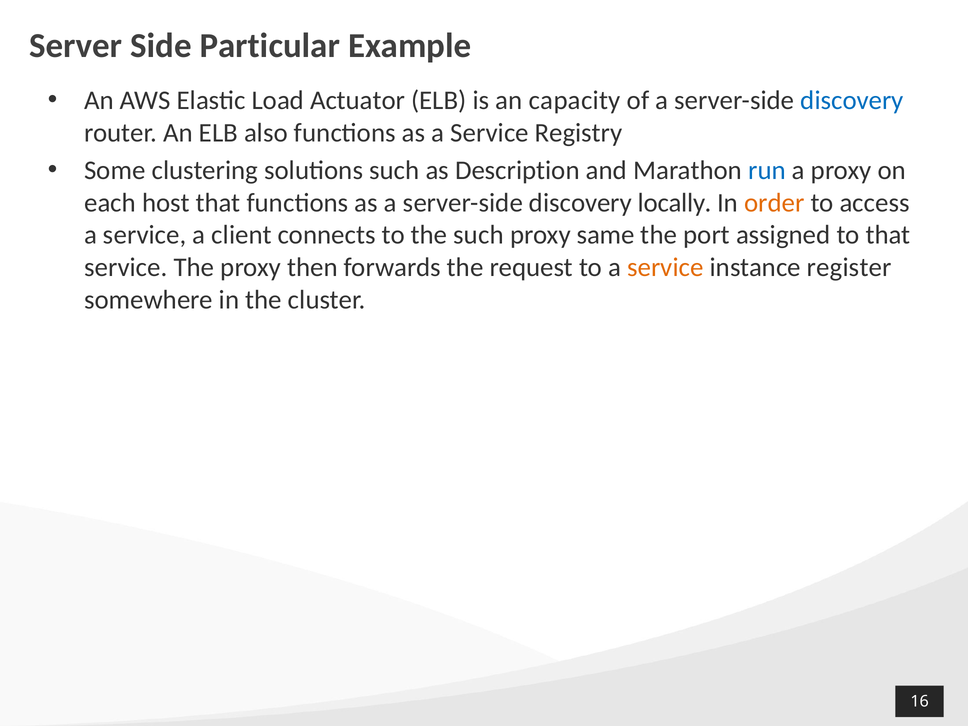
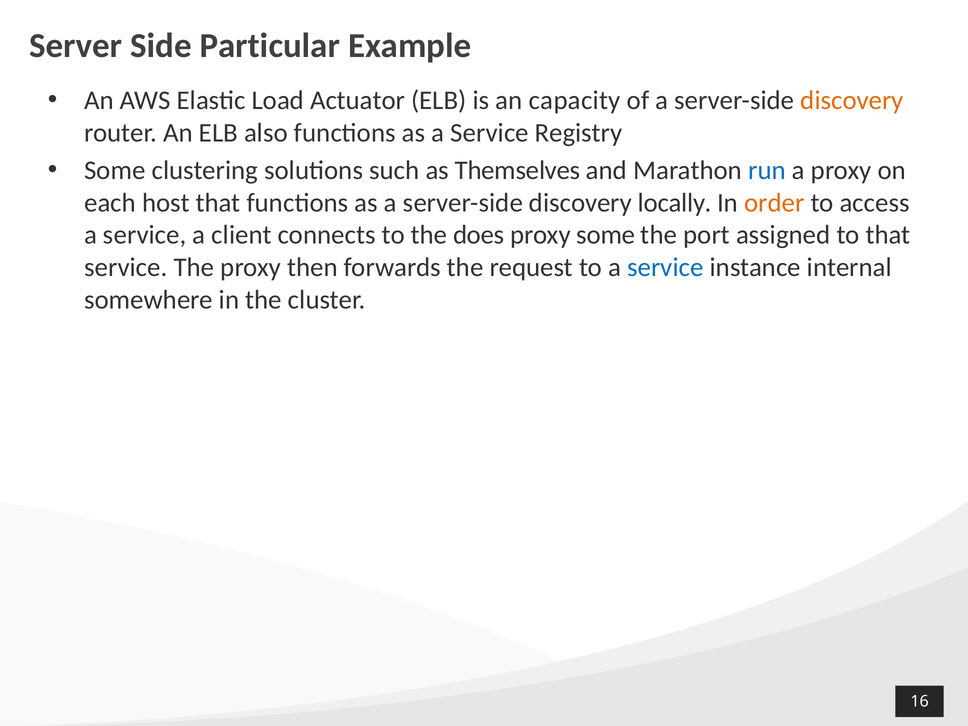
discovery at (852, 100) colour: blue -> orange
Description: Description -> Themselves
the such: such -> does
proxy same: same -> some
service at (665, 267) colour: orange -> blue
register: register -> internal
